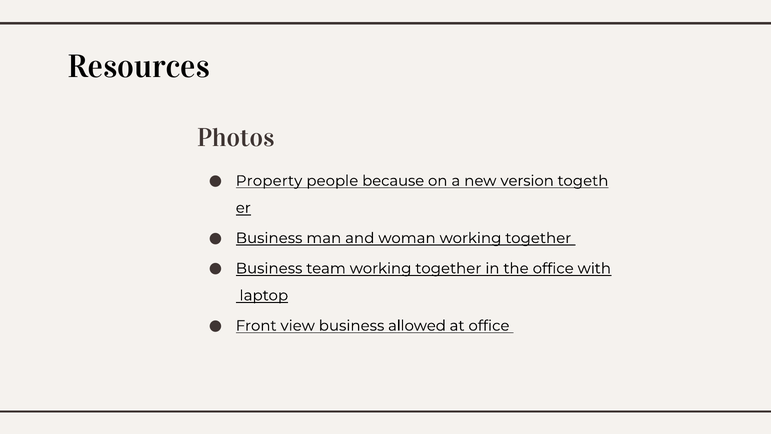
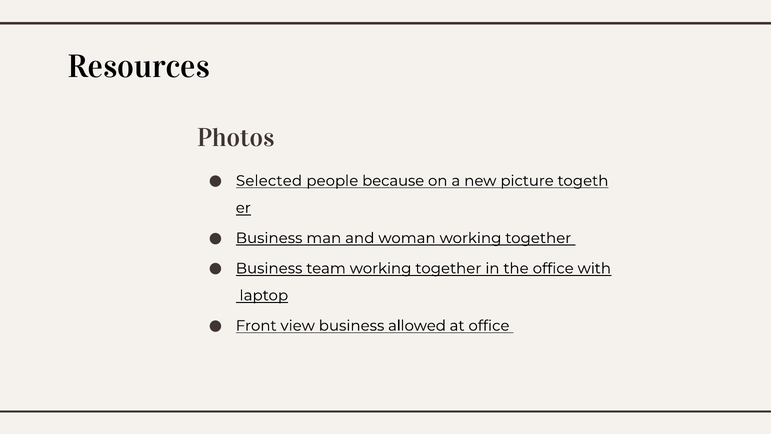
Property: Property -> Selected
version: version -> picture
